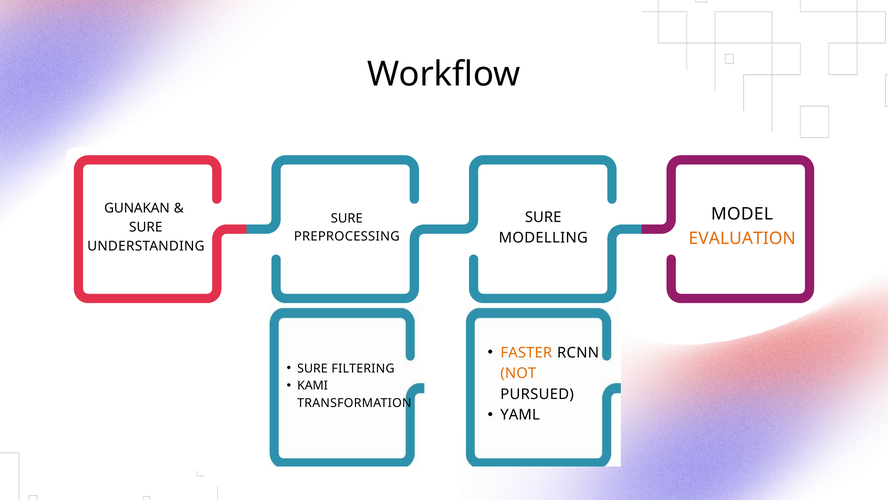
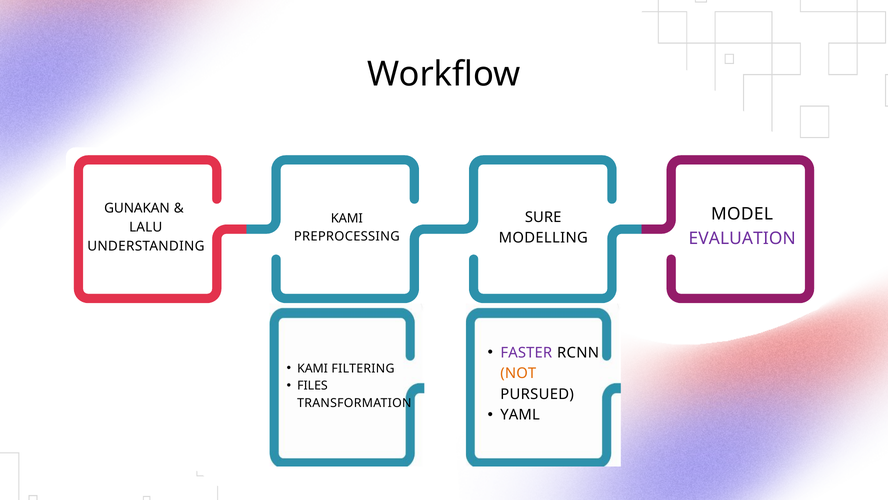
SURE at (347, 218): SURE -> KAMI
SURE at (146, 227): SURE -> LALU
EVALUATION colour: orange -> purple
FASTER colour: orange -> purple
SURE at (312, 368): SURE -> KAMI
KAMI: KAMI -> FILES
